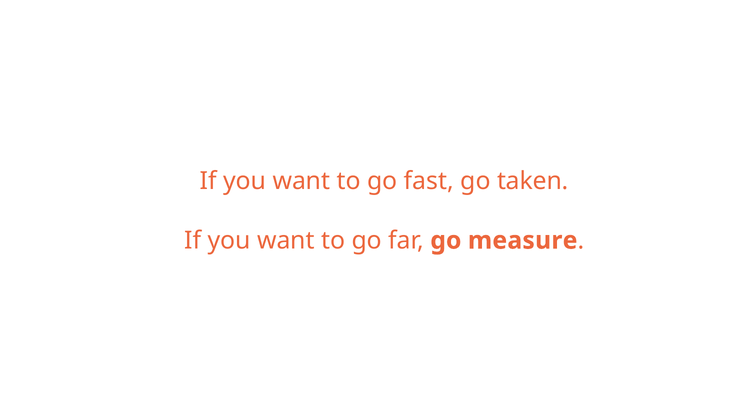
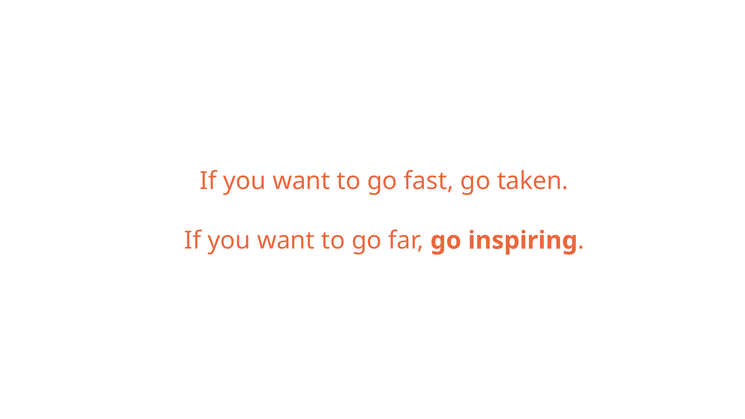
measure: measure -> inspiring
